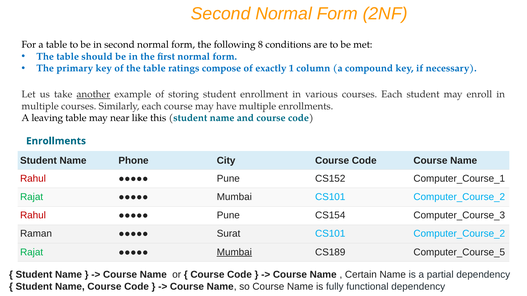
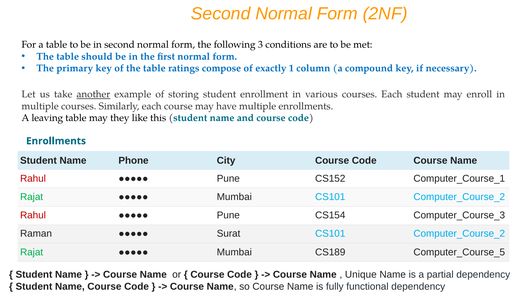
8: 8 -> 3
near: near -> they
Mumbai at (234, 253) underline: present -> none
Certain: Certain -> Unique
